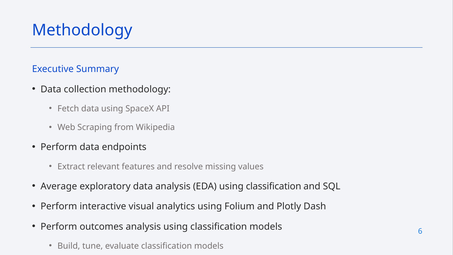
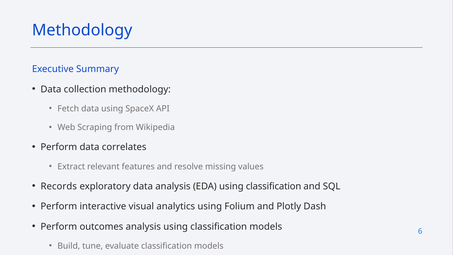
endpoints: endpoints -> correlates
Average: Average -> Records
